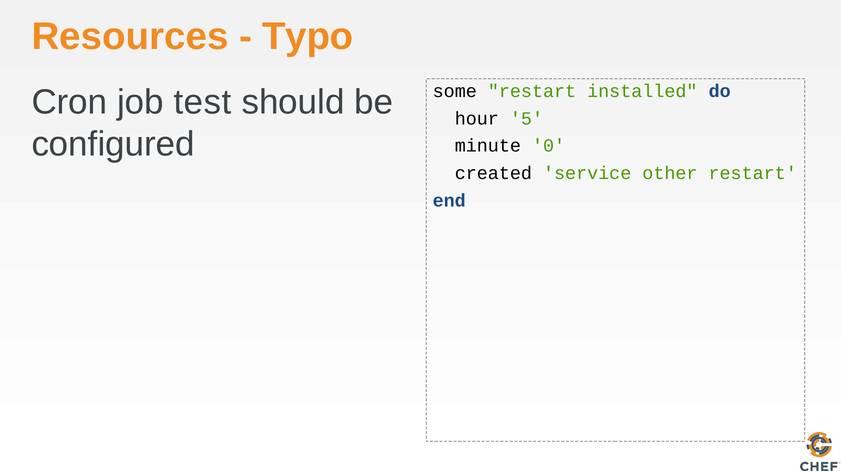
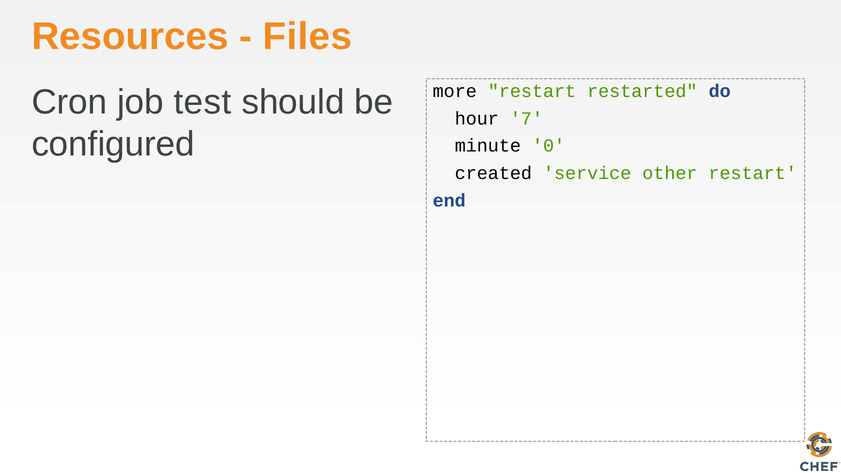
Typo: Typo -> Files
some: some -> more
installed: installed -> restarted
5: 5 -> 7
